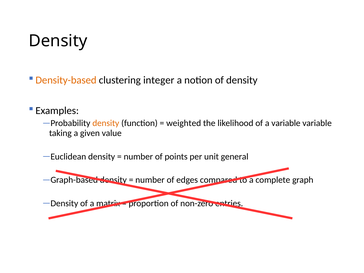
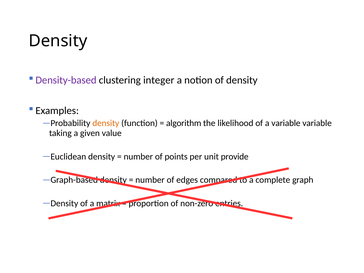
Density-based colour: orange -> purple
weighted: weighted -> algorithm
general: general -> provide
